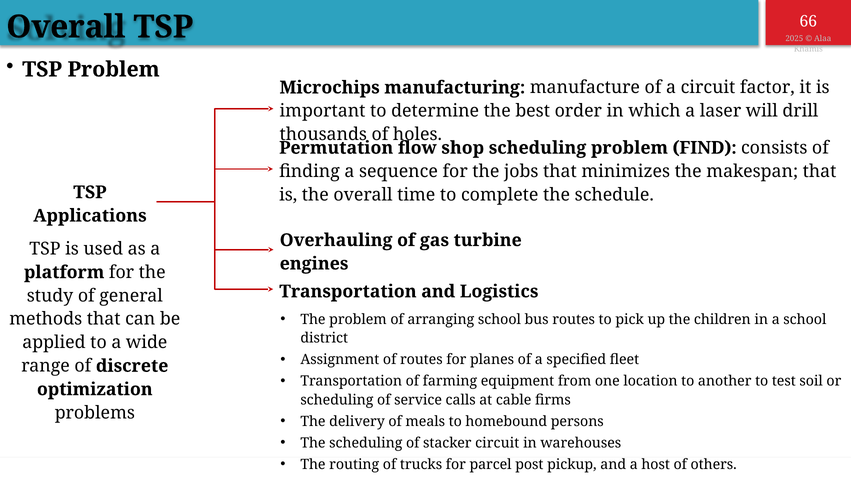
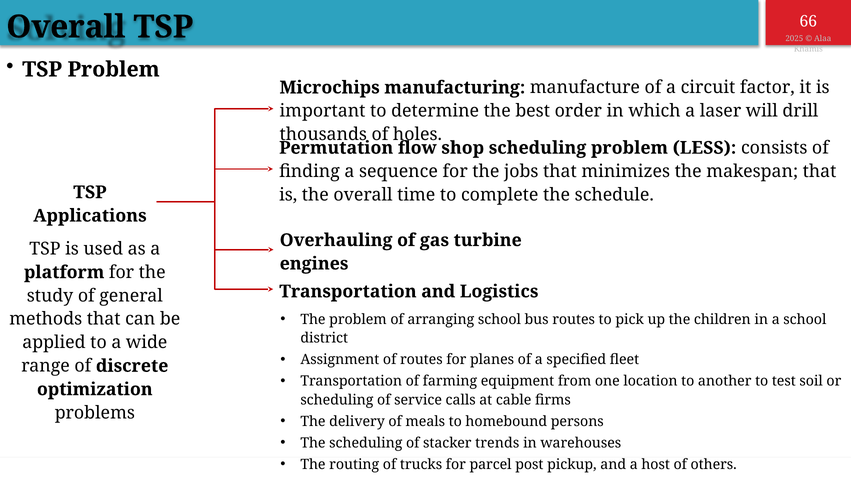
FIND: FIND -> LESS
stacker circuit: circuit -> trends
